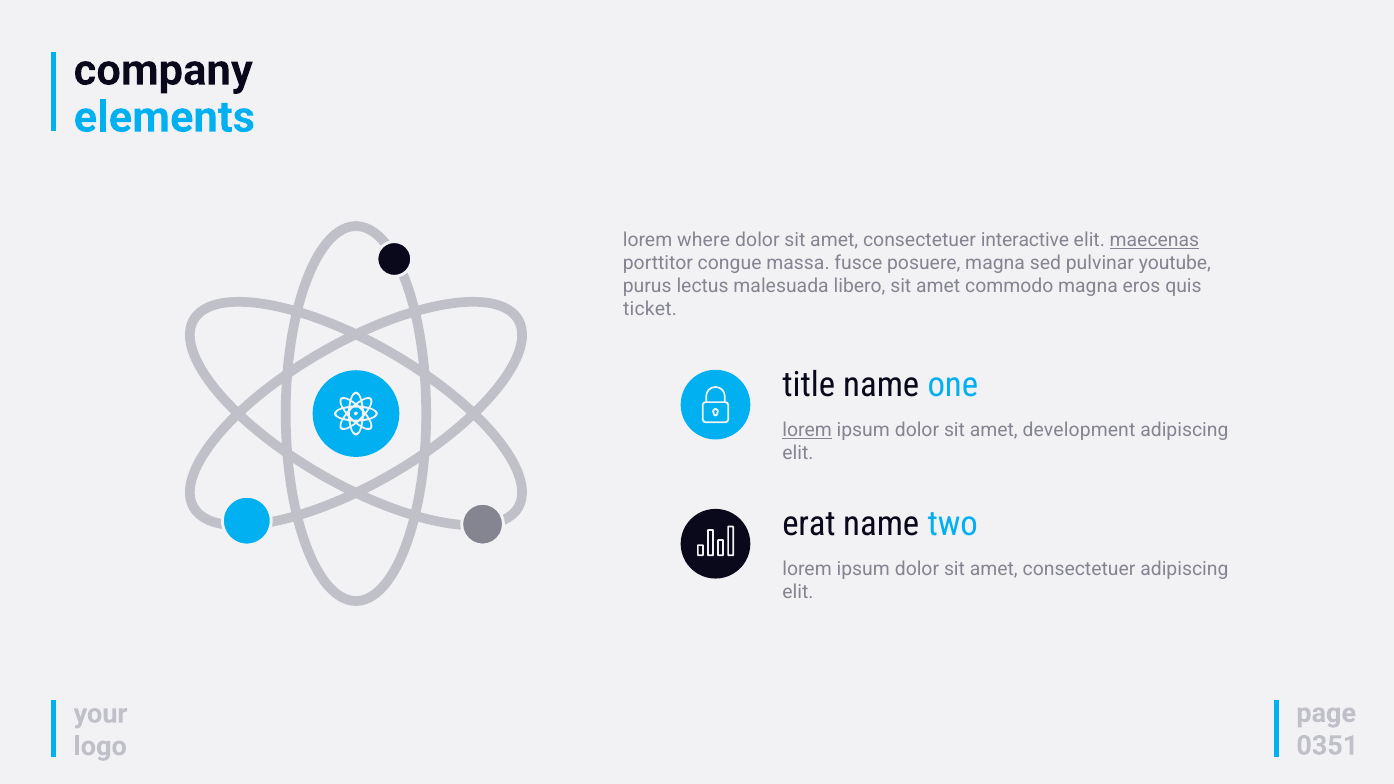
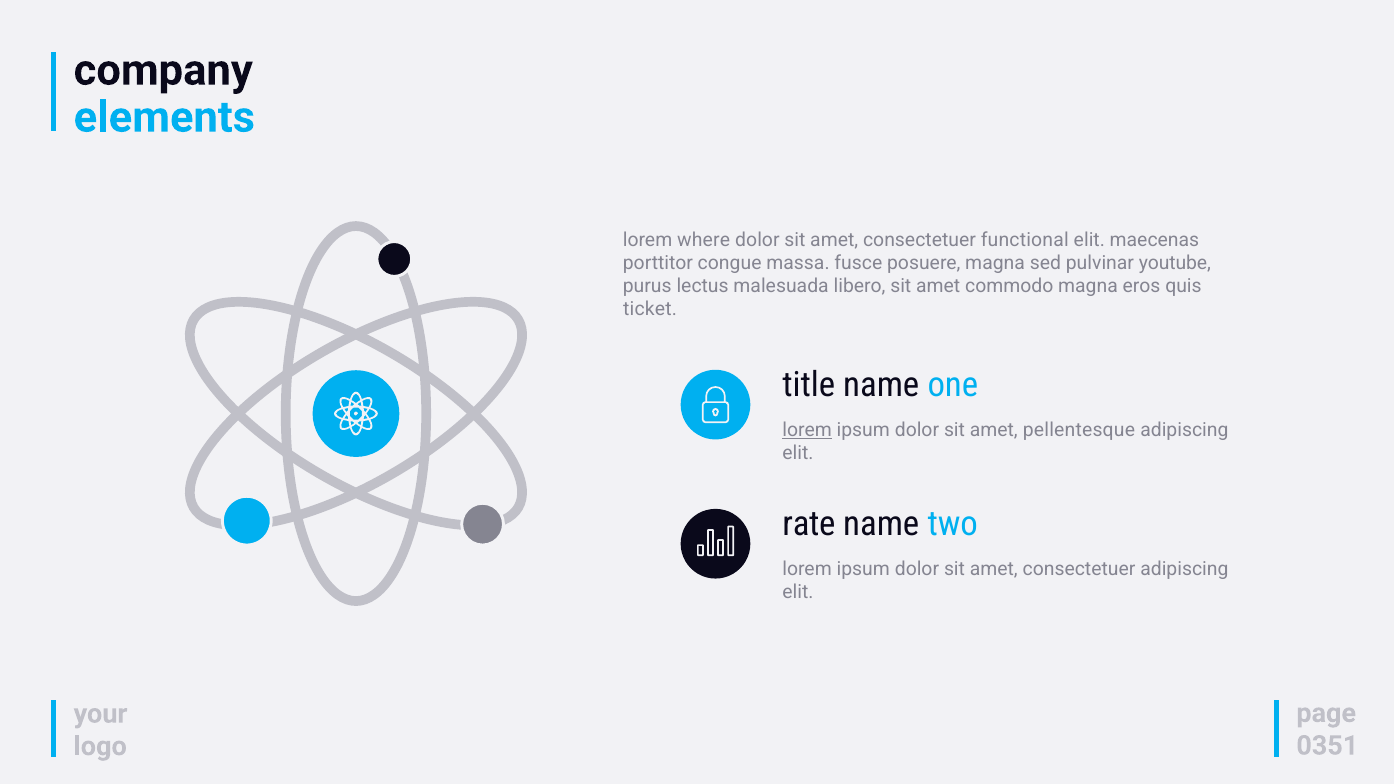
interactive: interactive -> functional
maecenas underline: present -> none
development: development -> pellentesque
erat: erat -> rate
